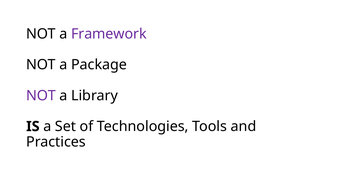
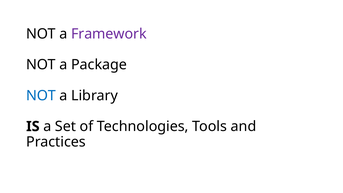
NOT at (41, 96) colour: purple -> blue
